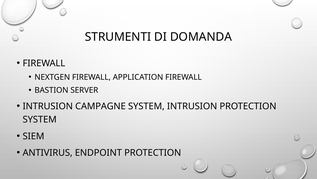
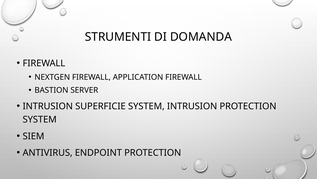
CAMPAGNE: CAMPAGNE -> SUPERFICIE
